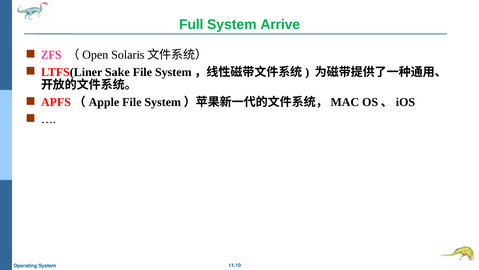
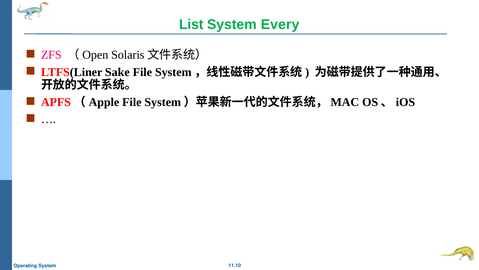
Full: Full -> List
Arrive: Arrive -> Every
